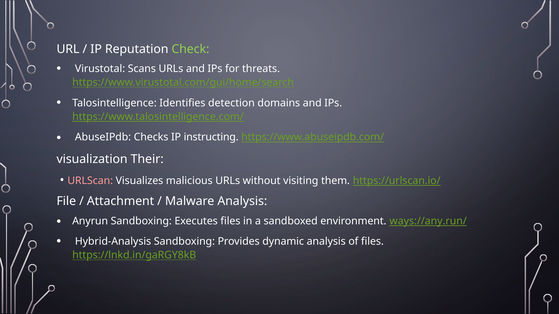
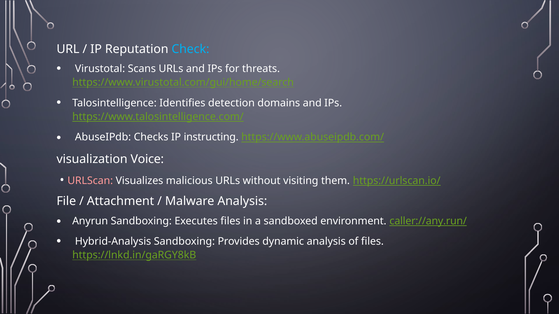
Check colour: light green -> light blue
Their: Their -> Voice
ways://any.run/: ways://any.run/ -> caller://any.run/
